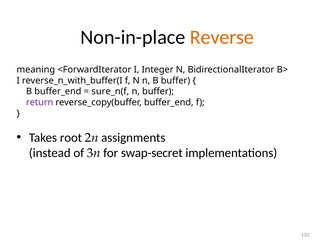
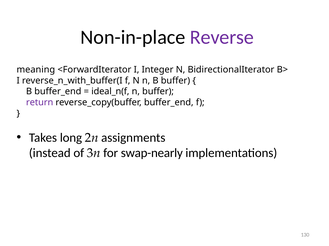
Reverse colour: orange -> purple
sure_n(f: sure_n(f -> ideal_n(f
root: root -> long
swap-secret: swap-secret -> swap-nearly
